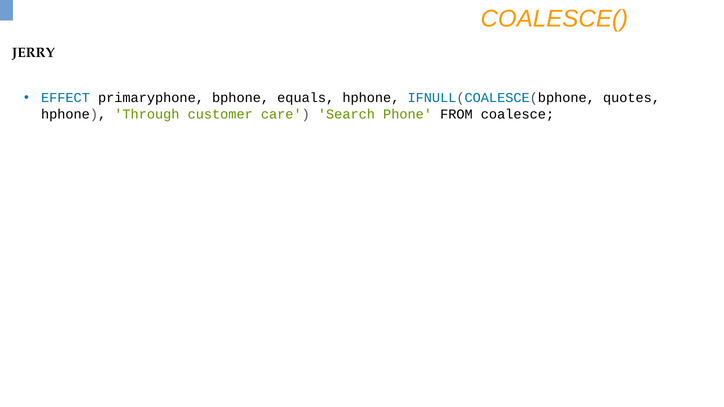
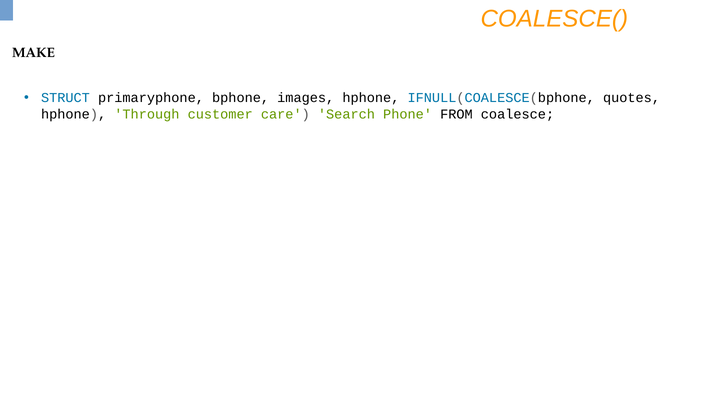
JERRY: JERRY -> MAKE
EFFECT: EFFECT -> STRUCT
equals: equals -> images
